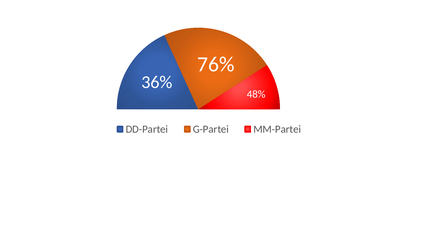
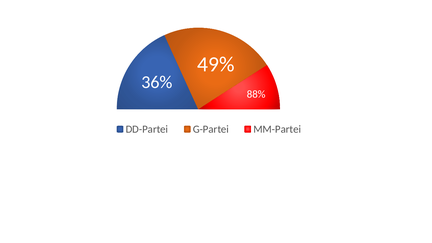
76%: 76% -> 49%
48%: 48% -> 88%
